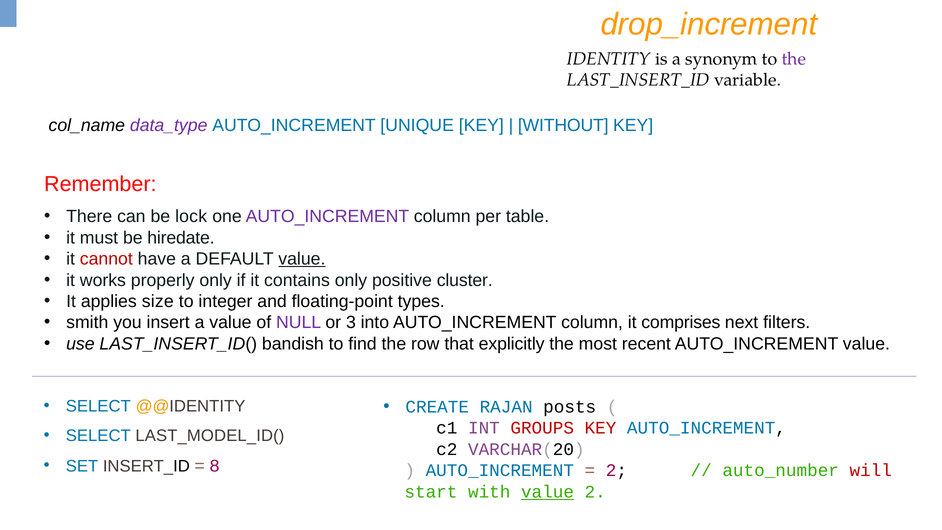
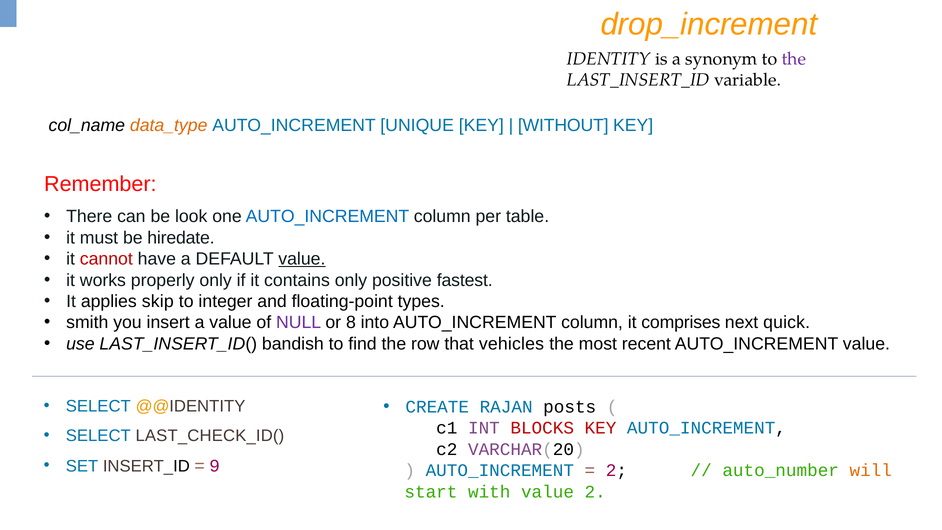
data_type colour: purple -> orange
lock: lock -> look
AUTO_INCREMENT at (327, 217) colour: purple -> blue
cluster: cluster -> fastest
size: size -> skip
3: 3 -> 8
filters: filters -> quick
explicitly: explicitly -> vehicles
GROUPS: GROUPS -> BLOCKS
LAST_MODEL_ID(: LAST_MODEL_ID( -> LAST_CHECK_ID(
8: 8 -> 9
will colour: red -> orange
value at (548, 492) underline: present -> none
